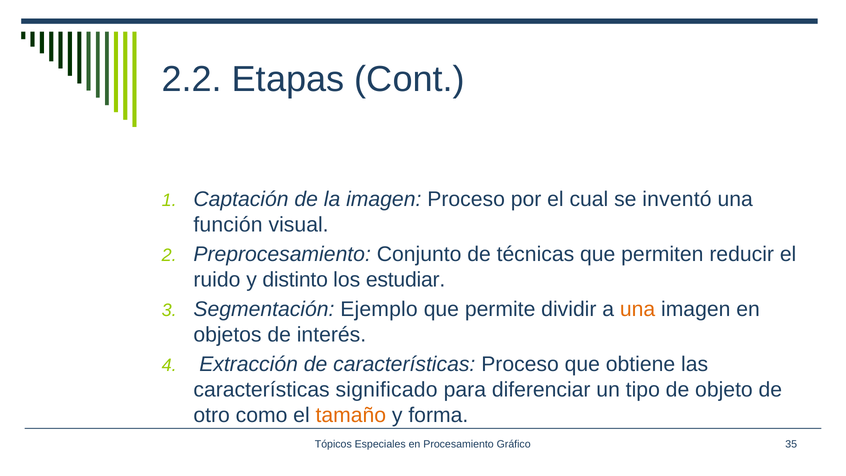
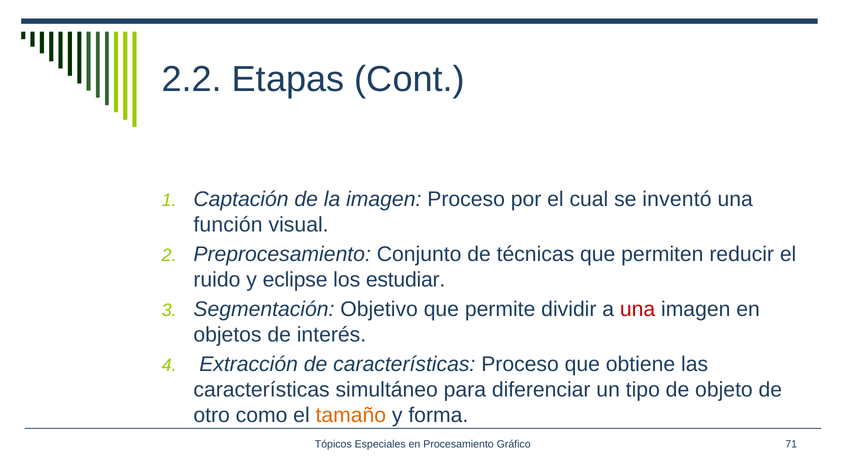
distinto: distinto -> eclipse
Ejemplo: Ejemplo -> Objetivo
una at (638, 309) colour: orange -> red
significado: significado -> simultáneo
35: 35 -> 71
